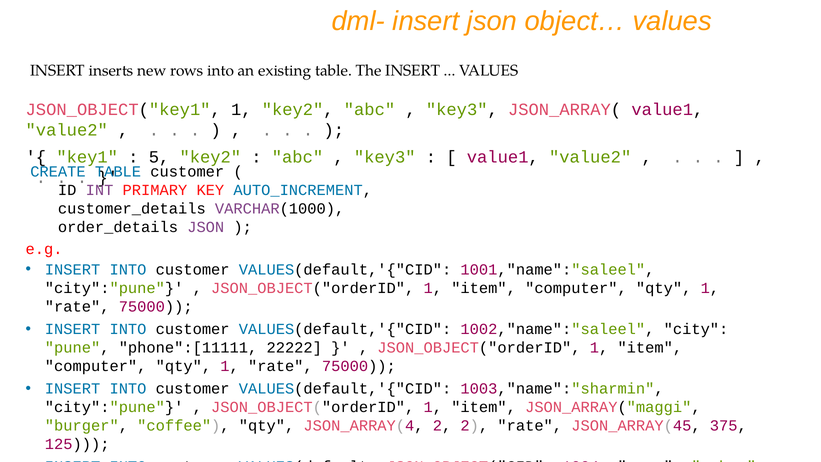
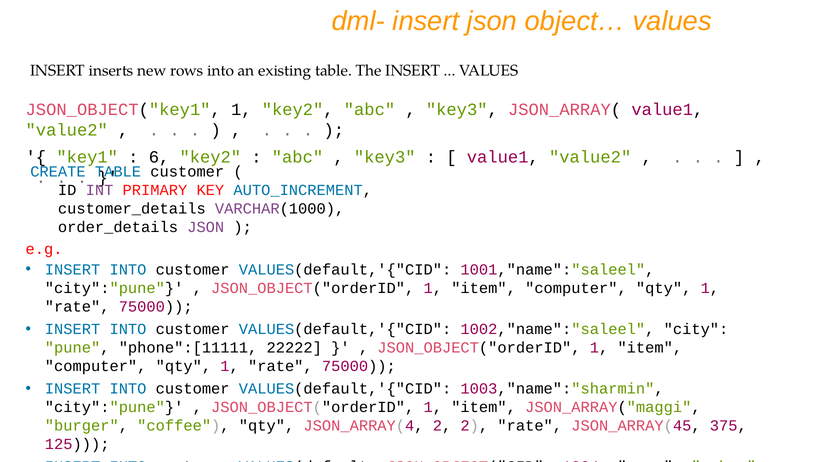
5: 5 -> 6
